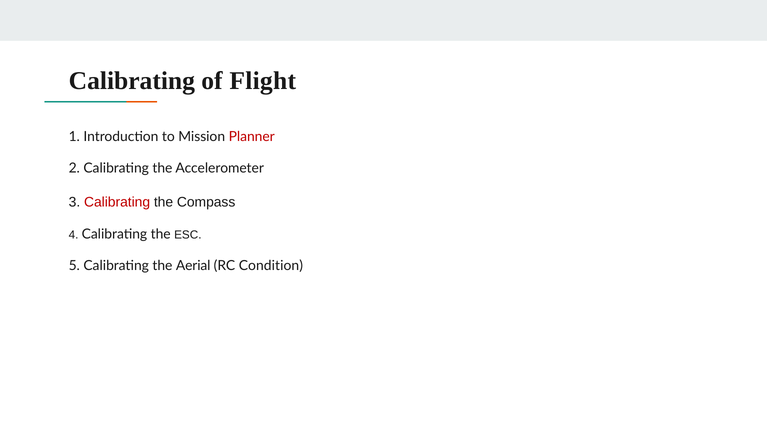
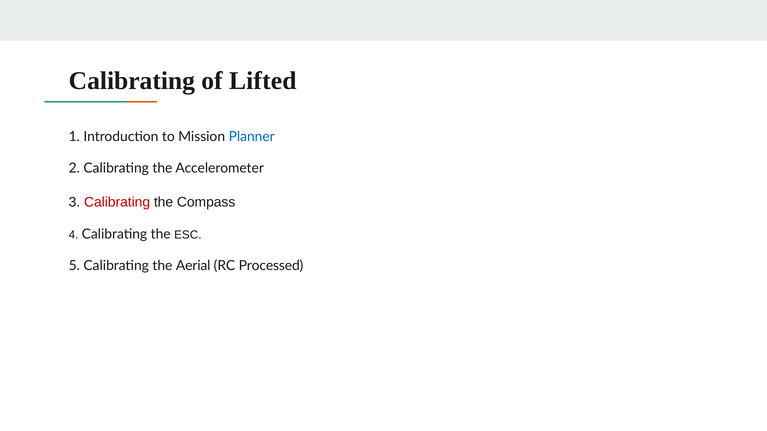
Flight: Flight -> Lifted
Planner colour: red -> blue
Condition: Condition -> Processed
